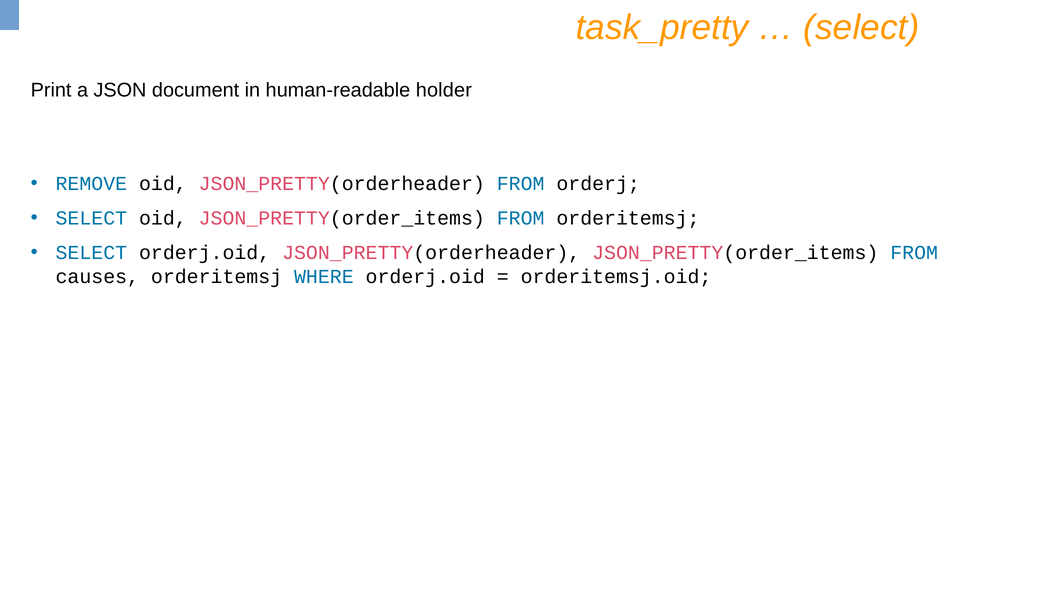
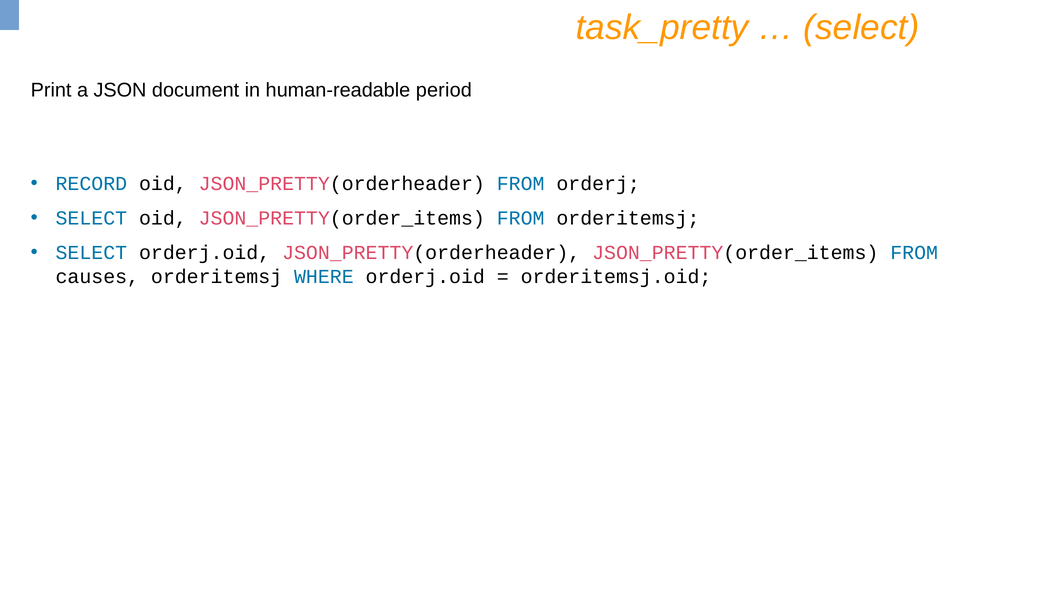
holder: holder -> period
REMOVE: REMOVE -> RECORD
